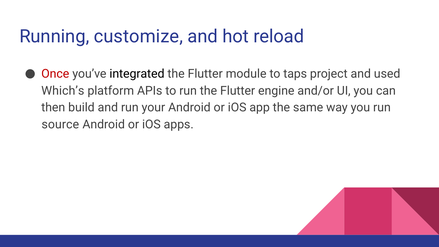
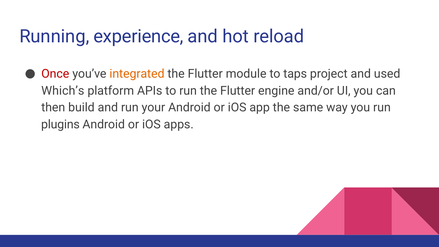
customize: customize -> experience
integrated colour: black -> orange
source: source -> plugins
